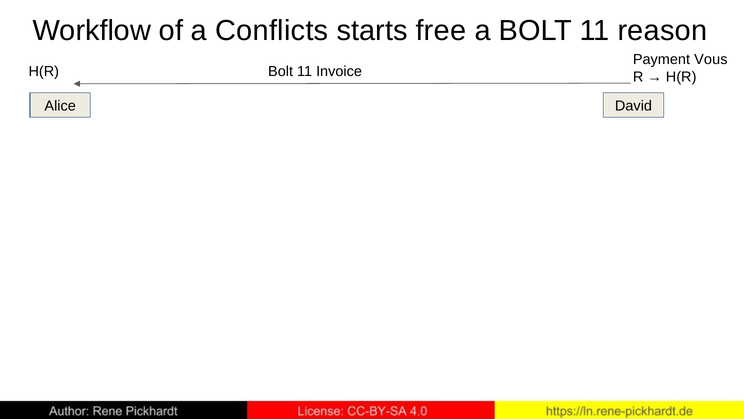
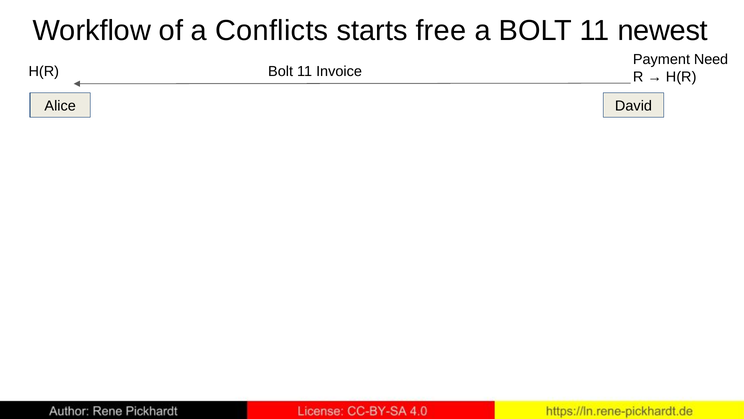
reason: reason -> newest
Vous: Vous -> Need
